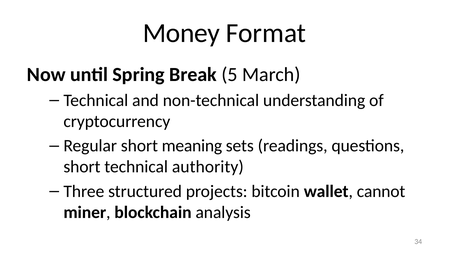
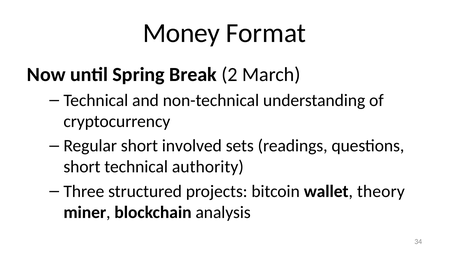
5: 5 -> 2
meaning: meaning -> involved
cannot: cannot -> theory
